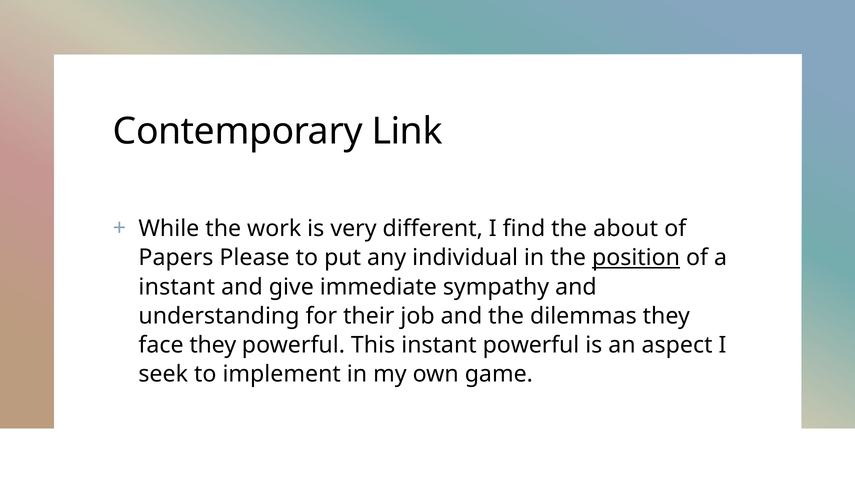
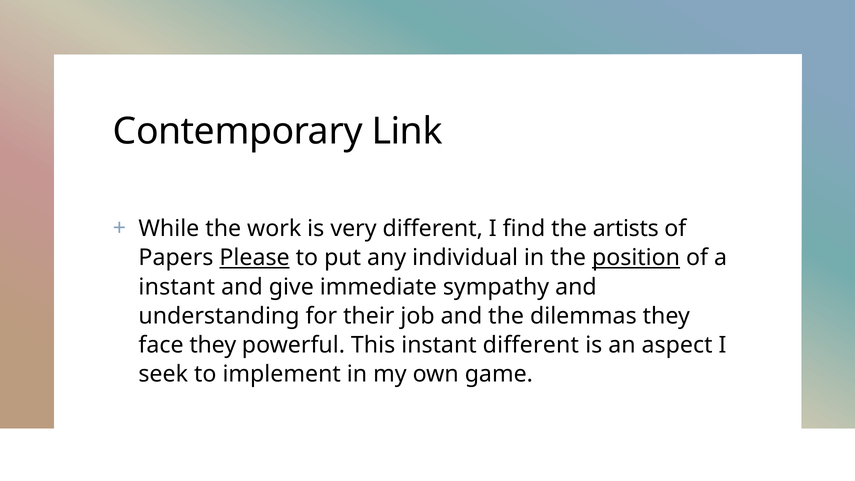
about: about -> artists
Please underline: none -> present
instant powerful: powerful -> different
